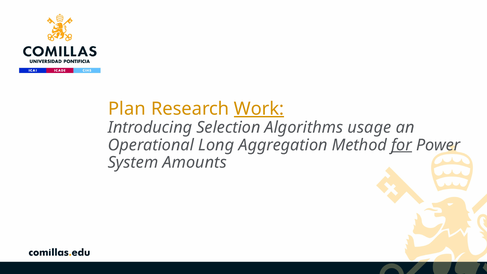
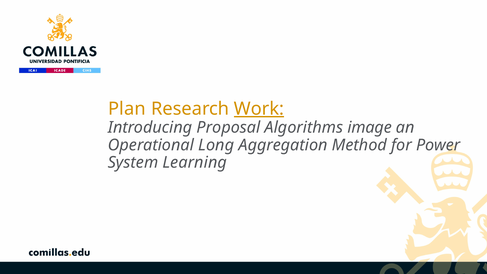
Selection: Selection -> Proposal
usage: usage -> image
for underline: present -> none
Amounts: Amounts -> Learning
